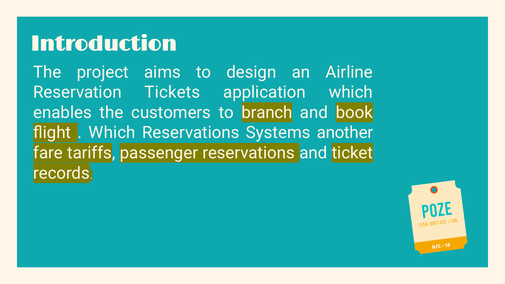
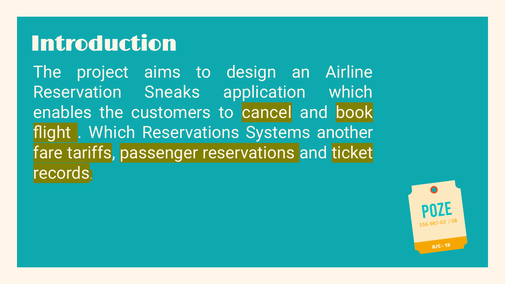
Tickets: Tickets -> Sneaks
branch: branch -> cancel
